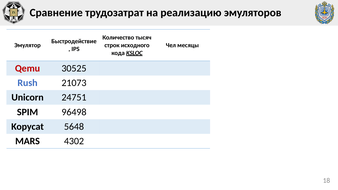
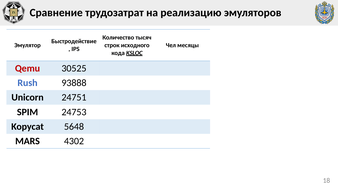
21073: 21073 -> 93888
96498: 96498 -> 24753
